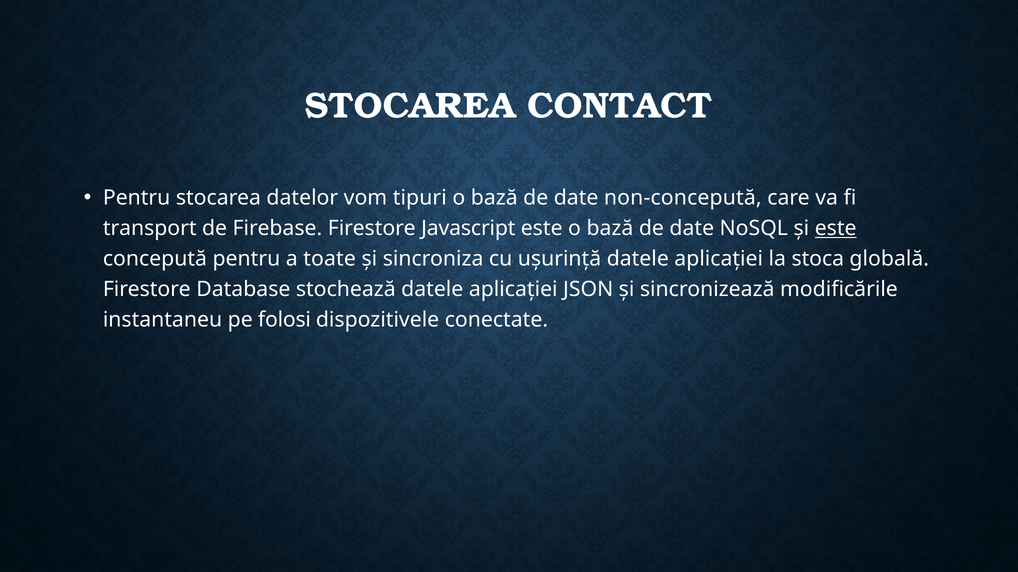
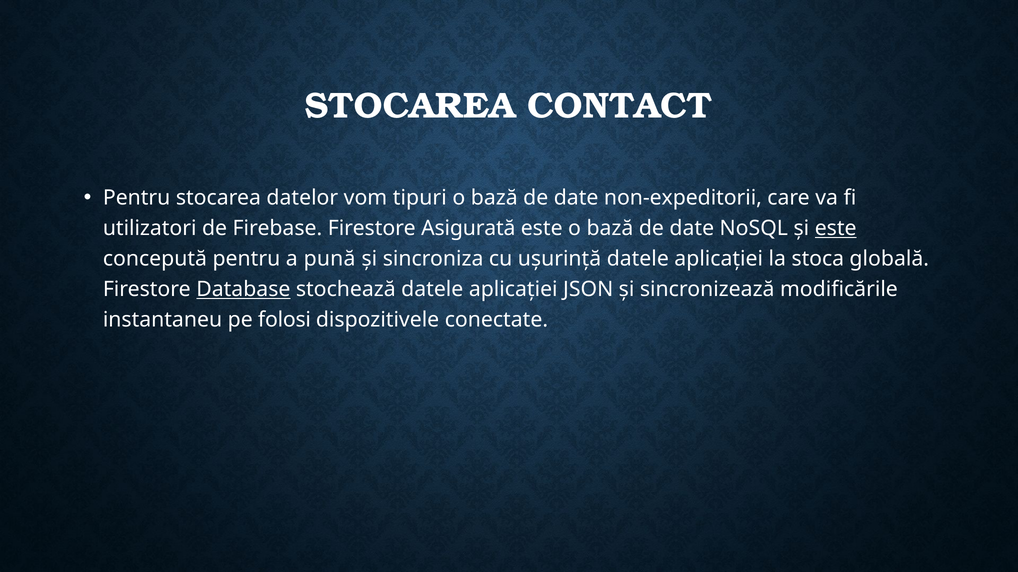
non-concepută: non-concepută -> non-expeditorii
transport: transport -> utilizatori
Javascript: Javascript -> Asigurată
toate: toate -> pună
Database underline: none -> present
